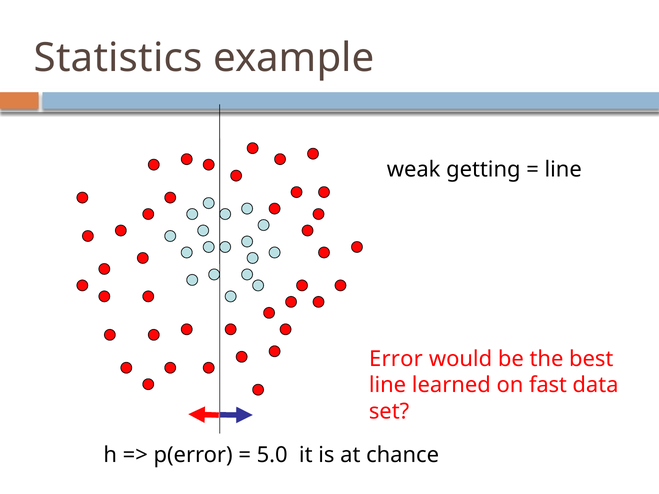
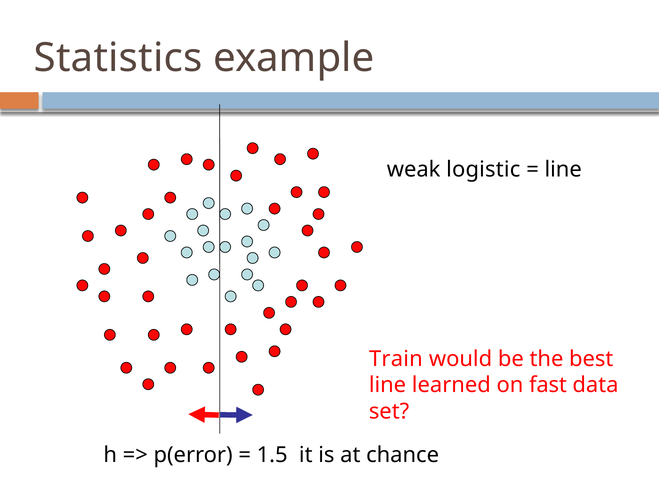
getting: getting -> logistic
Error: Error -> Train
5.0: 5.0 -> 1.5
